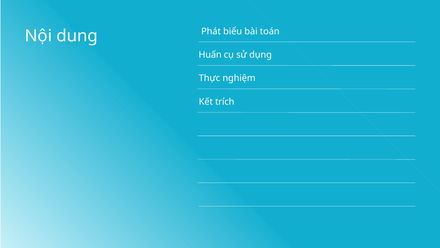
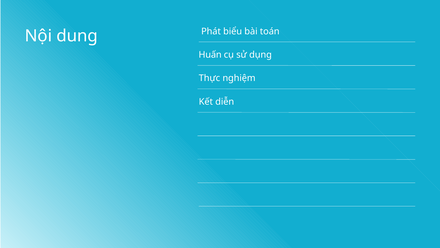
trích: trích -> diễn
